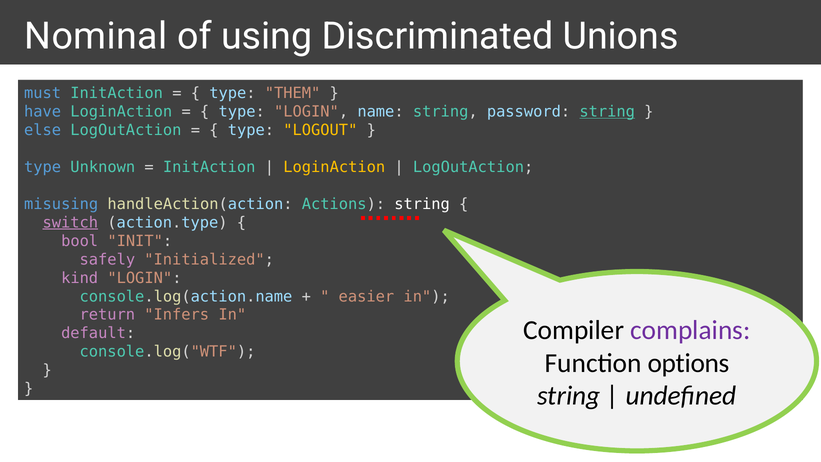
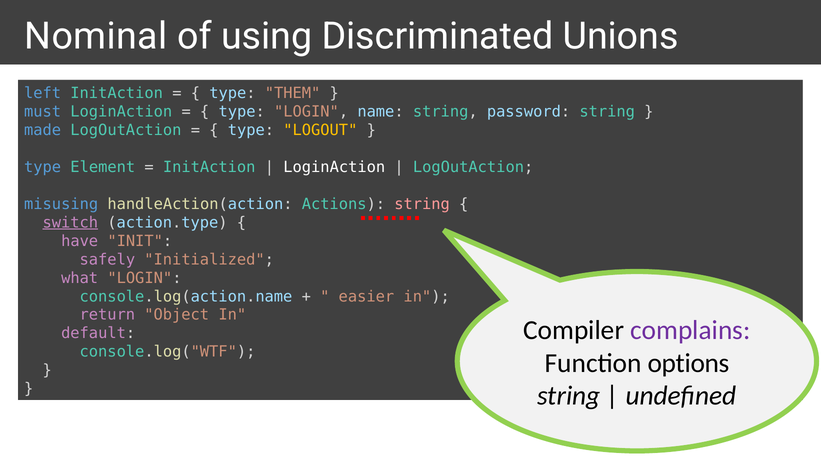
must: must -> left
have: have -> must
string at (607, 112) underline: present -> none
else: else -> made
Unknown: Unknown -> Element
LoginAction at (334, 167) colour: yellow -> white
string at (422, 204) colour: white -> pink
bool: bool -> have
kind: kind -> what
Infers: Infers -> Object
